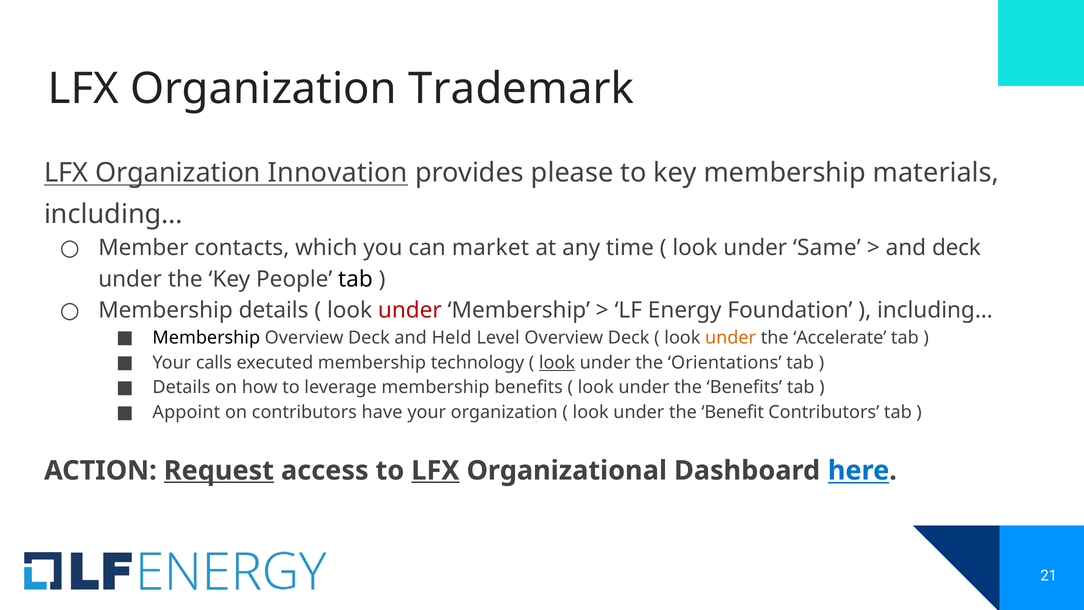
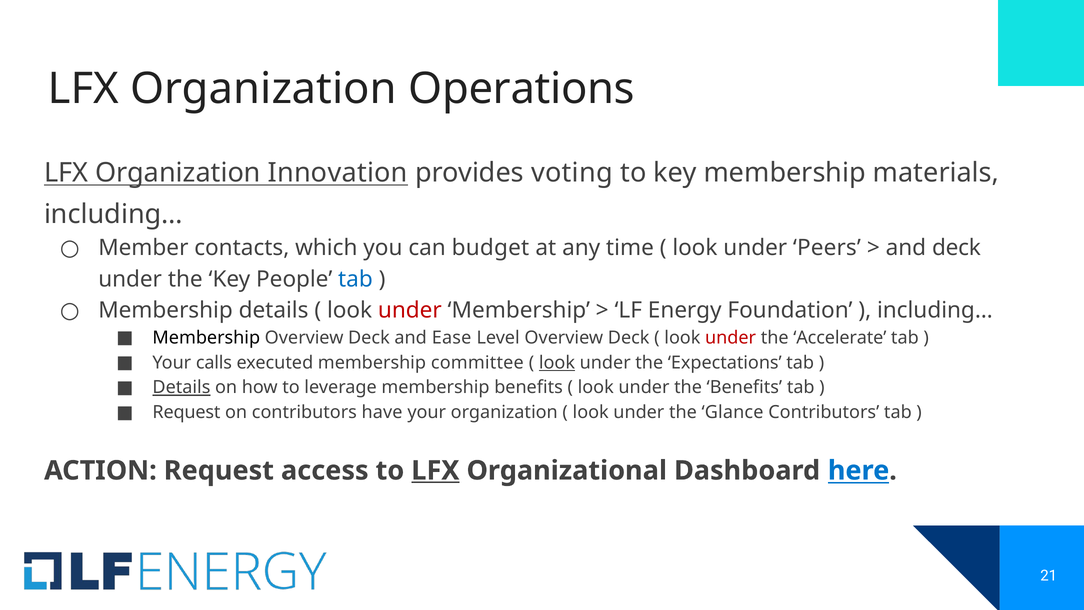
Trademark: Trademark -> Operations
please: please -> voting
market: market -> budget
Same: Same -> Peers
tab at (355, 279) colour: black -> blue
Held: Held -> Ease
under at (731, 338) colour: orange -> red
technology: technology -> committee
Orientations: Orientations -> Expectations
Details at (181, 387) underline: none -> present
Appoint at (186, 412): Appoint -> Request
Benefit: Benefit -> Glance
Request at (219, 470) underline: present -> none
